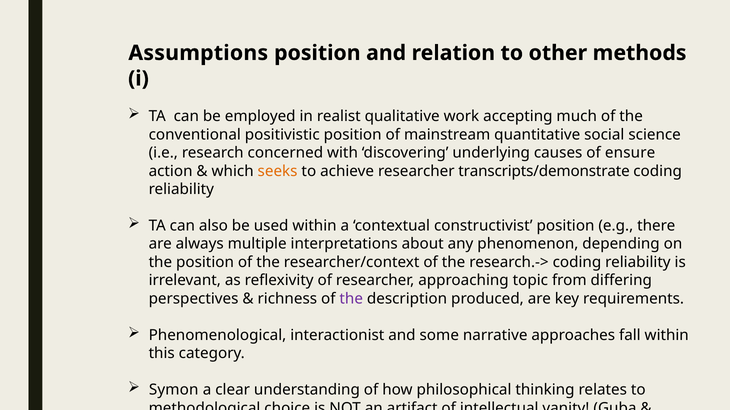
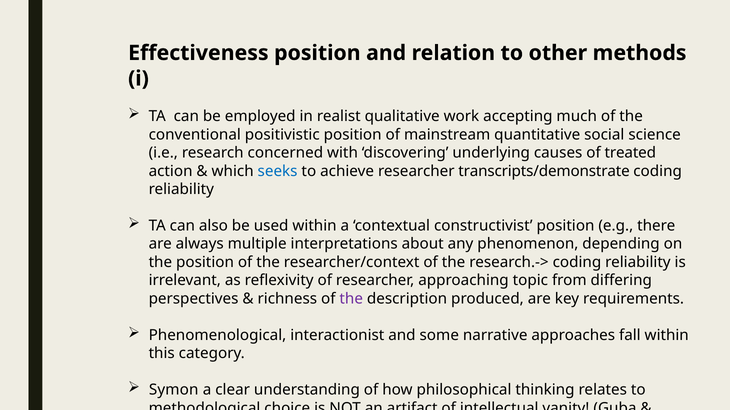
Assumptions: Assumptions -> Effectiveness
ensure: ensure -> treated
seeks colour: orange -> blue
